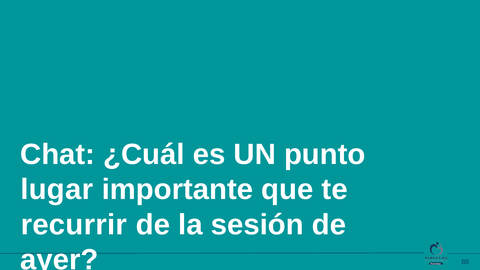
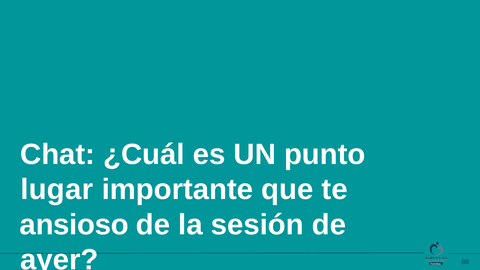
recurrir: recurrir -> ansioso
